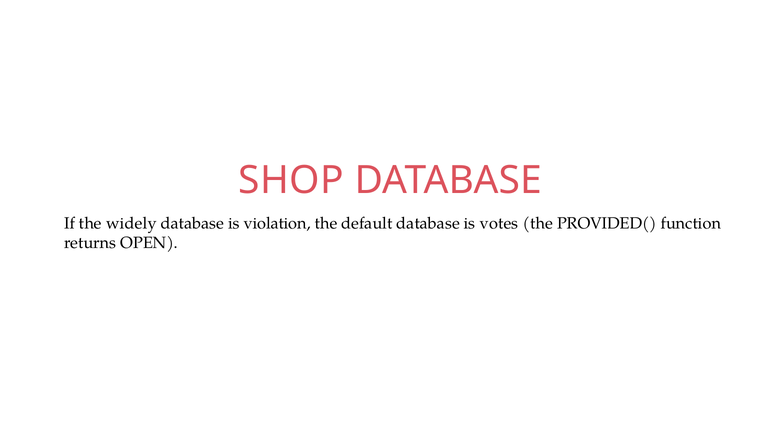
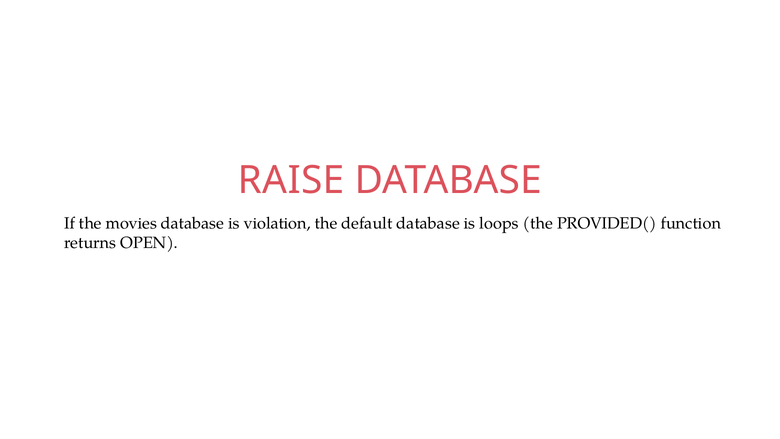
SHOP: SHOP -> RAISE
widely: widely -> movies
votes: votes -> loops
